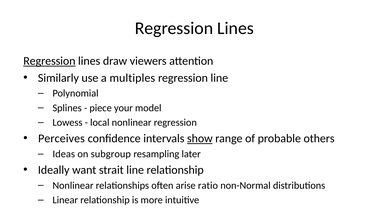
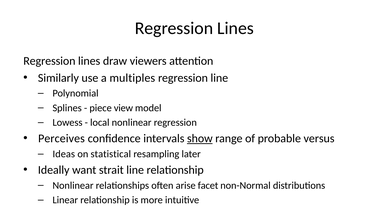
Regression at (49, 61) underline: present -> none
your: your -> view
others: others -> versus
subgroup: subgroup -> statistical
ratio: ratio -> facet
